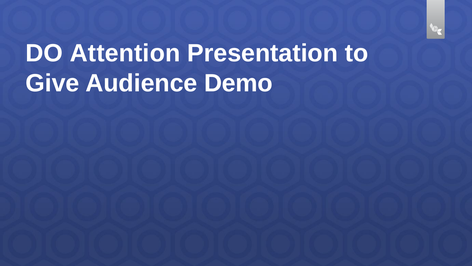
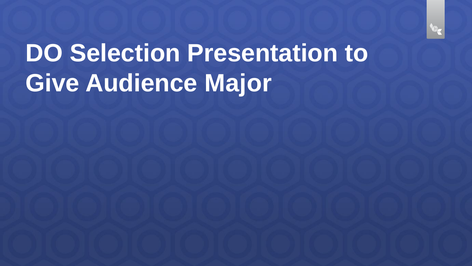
Attention: Attention -> Selection
Demo: Demo -> Major
